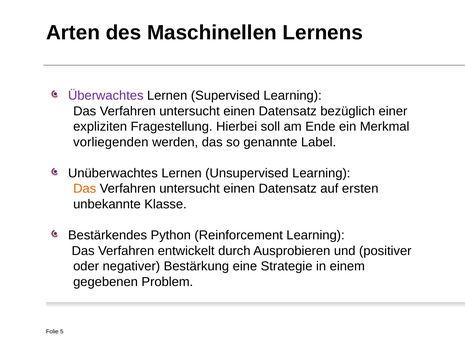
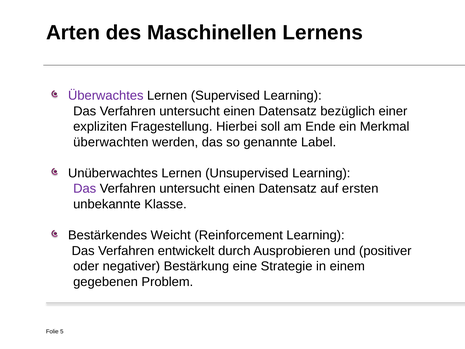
vorliegenden: vorliegenden -> überwachten
Das at (85, 189) colour: orange -> purple
Python: Python -> Weicht
